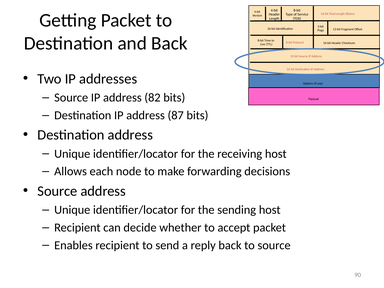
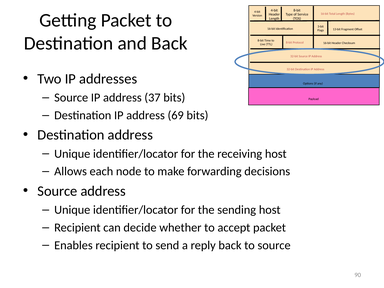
82: 82 -> 37
87: 87 -> 69
